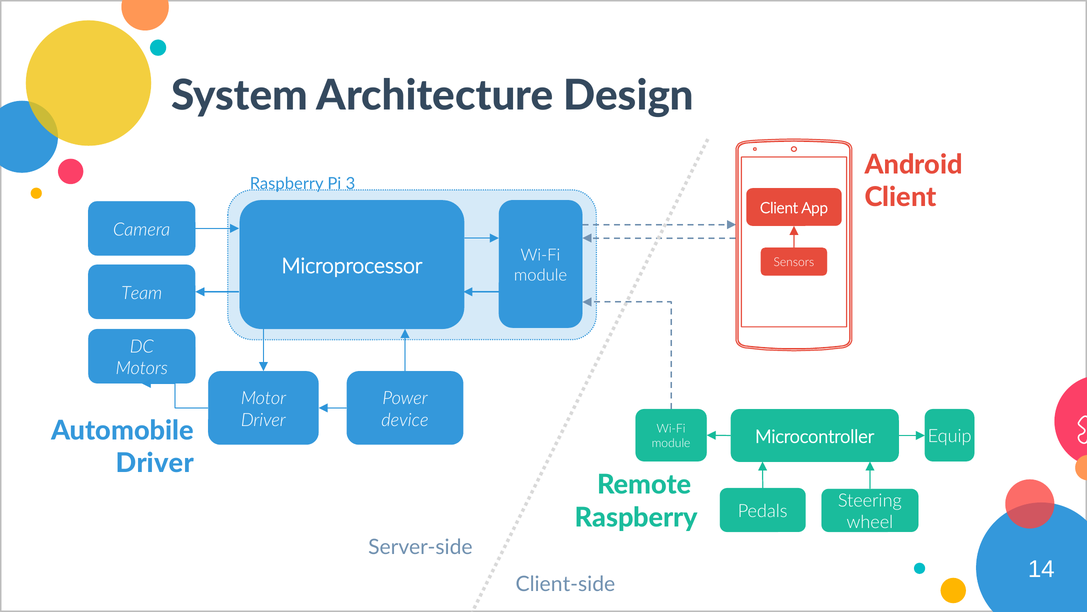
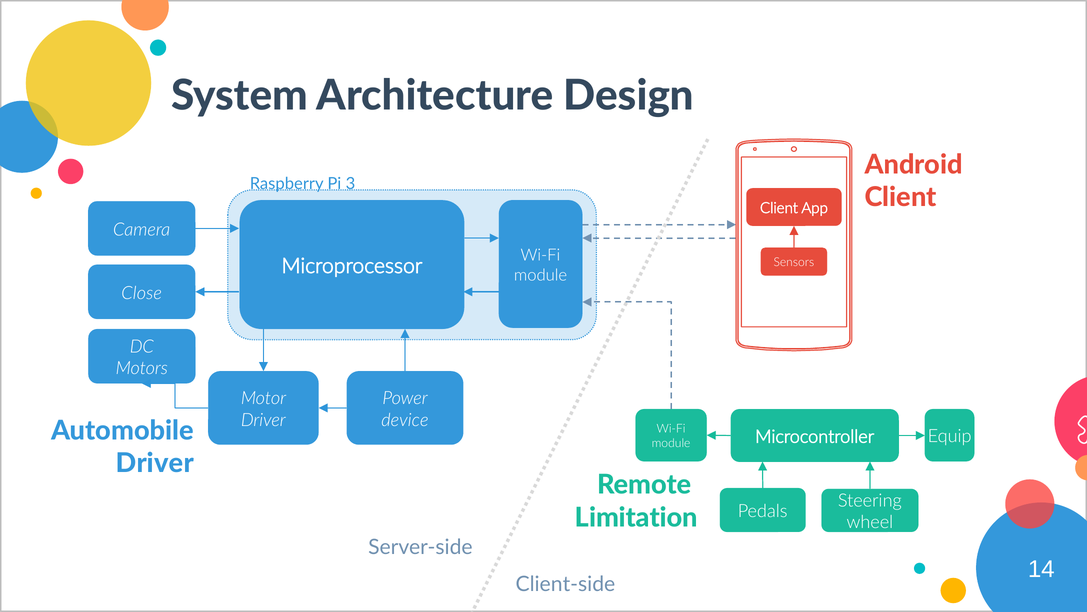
Team: Team -> Close
Raspberry at (636, 517): Raspberry -> Limitation
